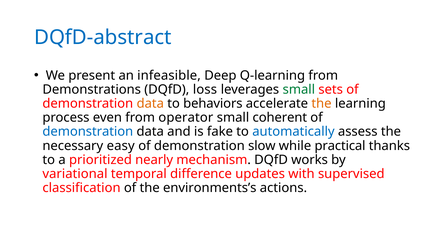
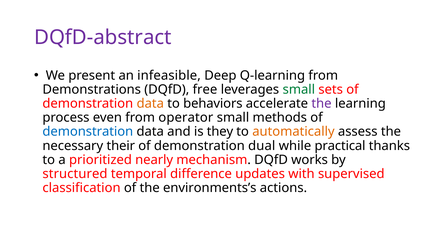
DQfD-abstract colour: blue -> purple
loss: loss -> free
the at (322, 104) colour: orange -> purple
coherent: coherent -> methods
fake: fake -> they
automatically colour: blue -> orange
easy: easy -> their
slow: slow -> dual
variational: variational -> structured
